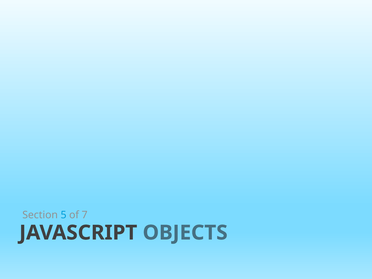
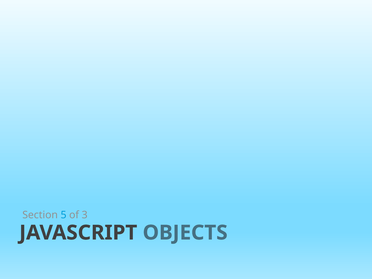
7: 7 -> 3
